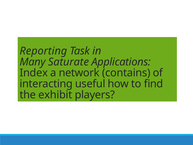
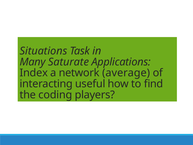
Reporting: Reporting -> Situations
contains: contains -> average
exhibit: exhibit -> coding
